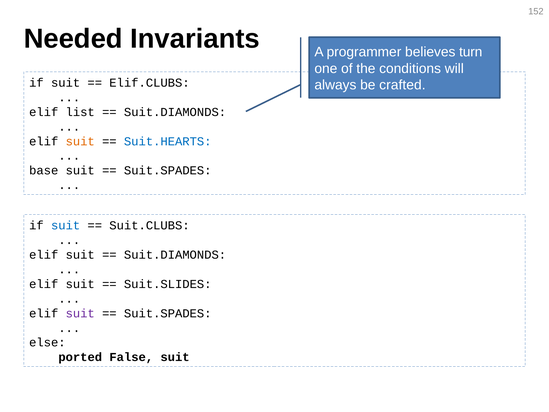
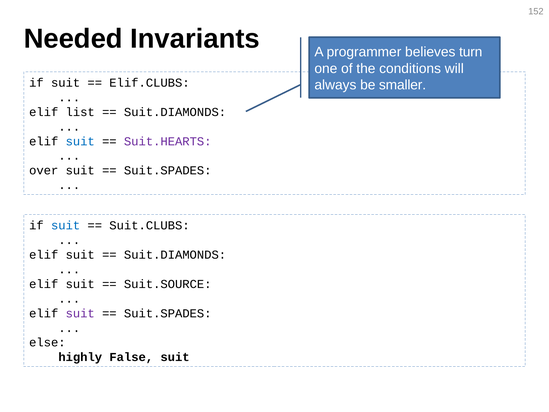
crafted: crafted -> smaller
suit at (80, 141) colour: orange -> blue
Suit.HEARTS colour: blue -> purple
base: base -> over
Suit.SLIDES: Suit.SLIDES -> Suit.SOURCE
ported: ported -> highly
